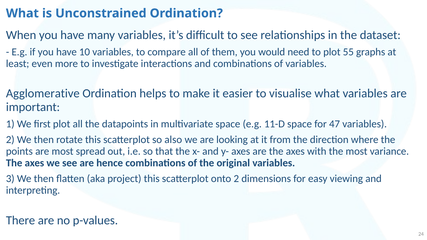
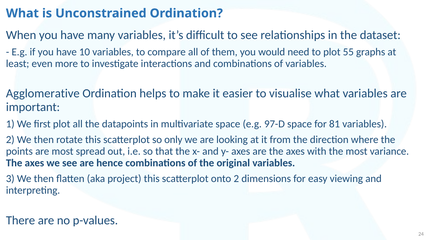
11-D: 11-D -> 97-D
47: 47 -> 81
also: also -> only
